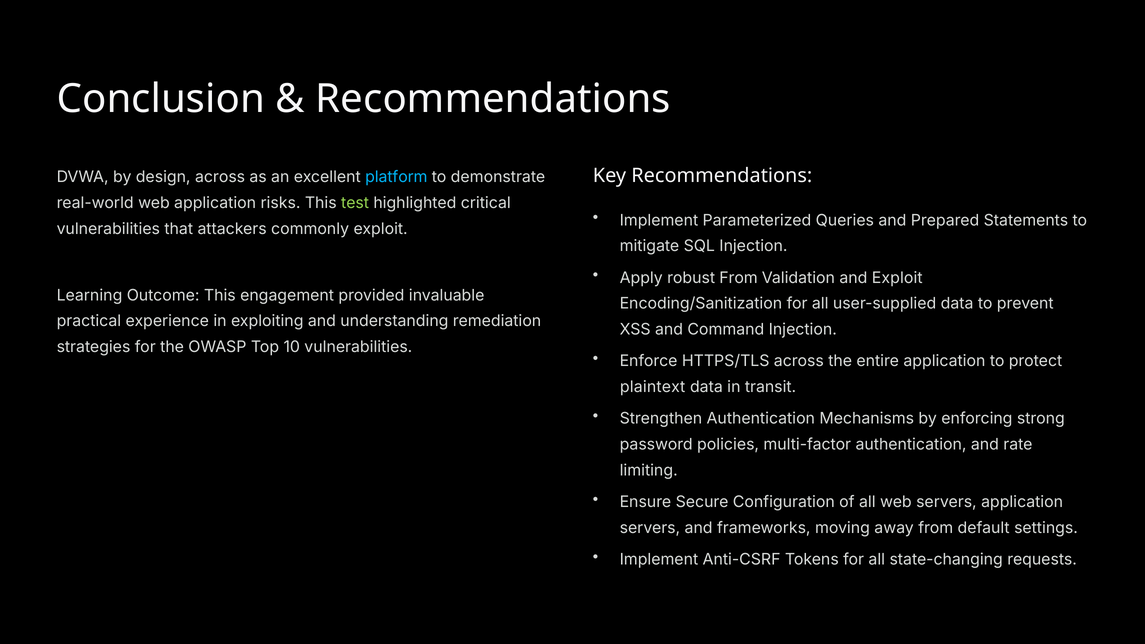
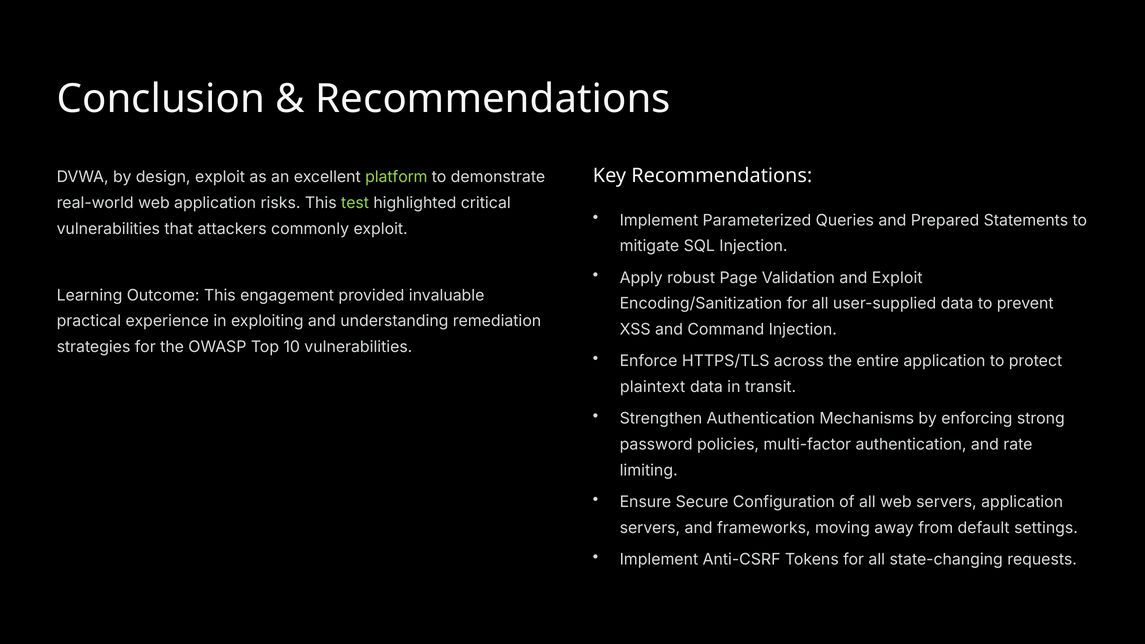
design across: across -> exploit
platform colour: light blue -> light green
robust From: From -> Page
